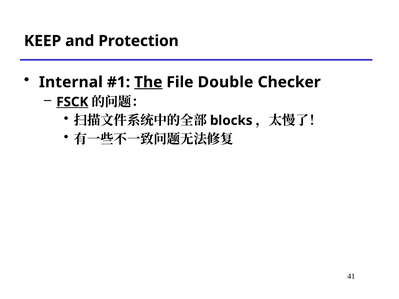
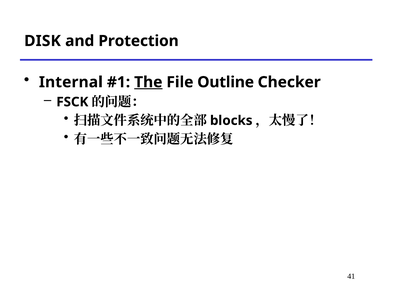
KEEP: KEEP -> DISK
Double: Double -> Outline
FSCK underline: present -> none
